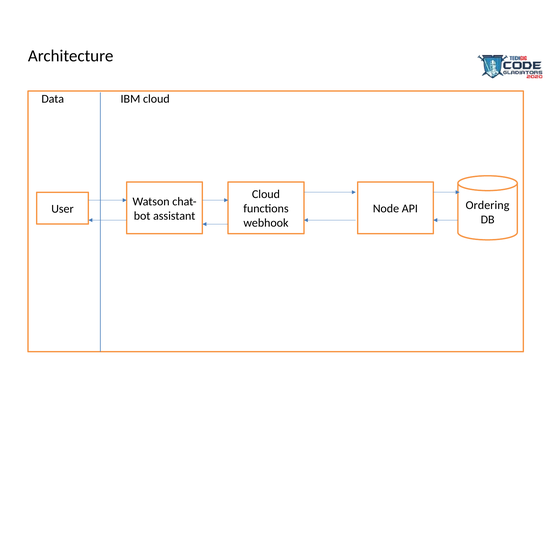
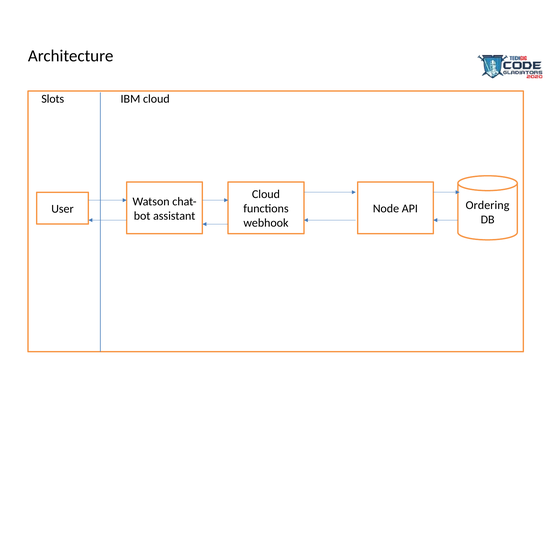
Data: Data -> Slots
